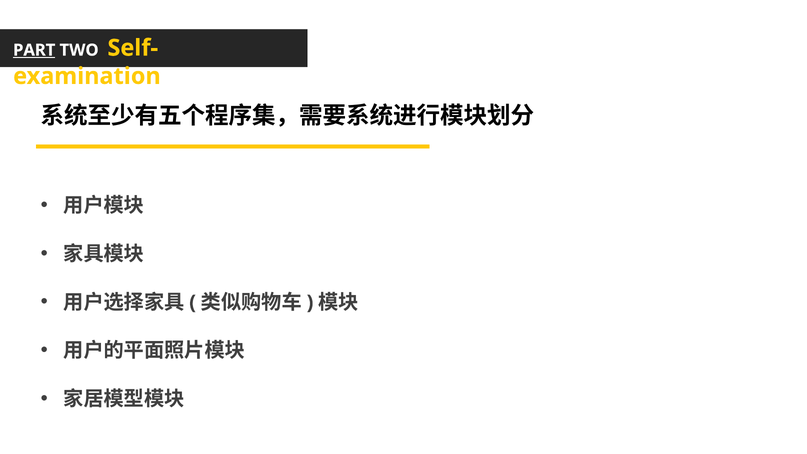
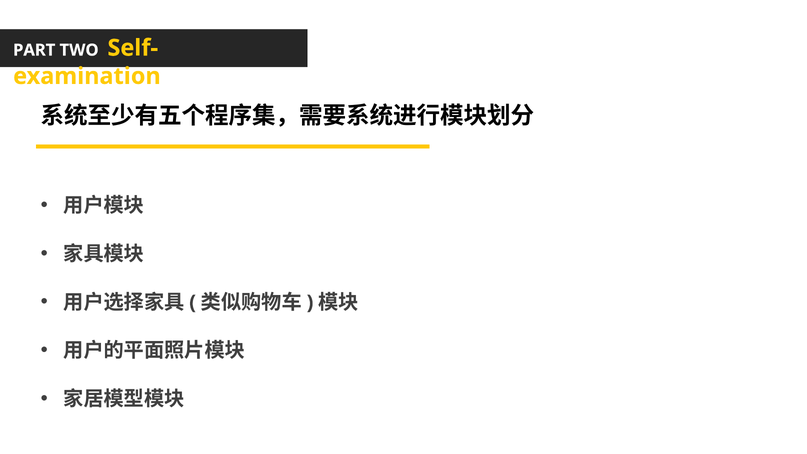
PART underline: present -> none
